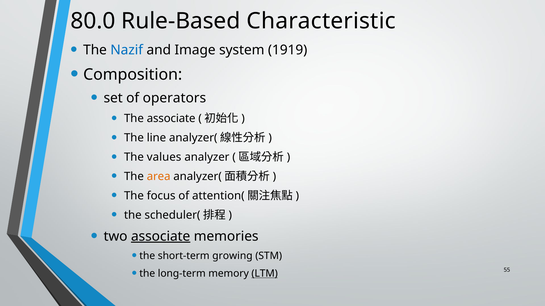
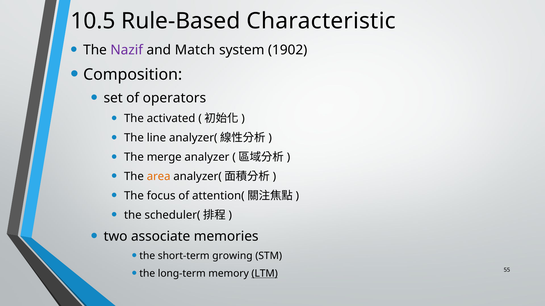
80.0: 80.0 -> 10.5
Nazif colour: blue -> purple
Image: Image -> Match
1919: 1919 -> 1902
The associate: associate -> activated
values: values -> merge
associate at (161, 237) underline: present -> none
